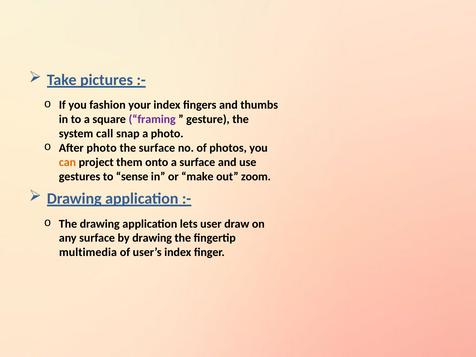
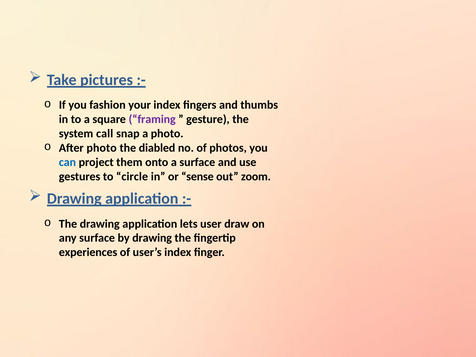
the surface: surface -> diabled
can colour: orange -> blue
sense: sense -> circle
make: make -> sense
multimedia: multimedia -> experiences
